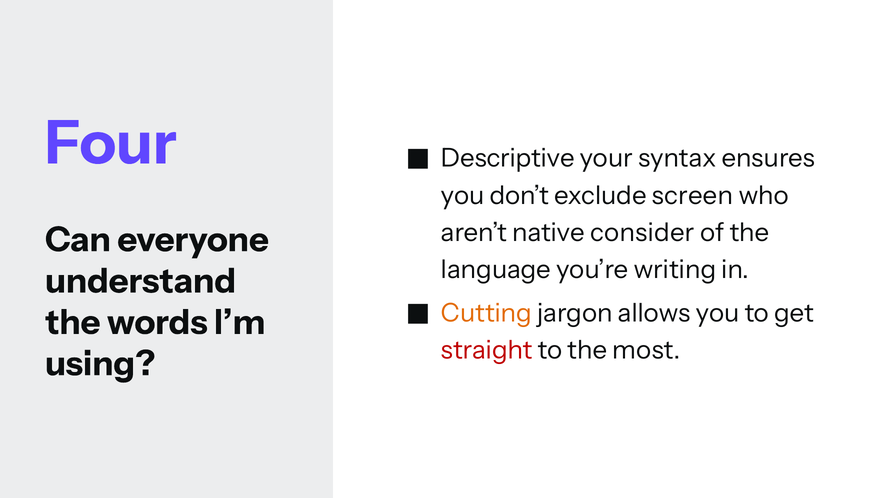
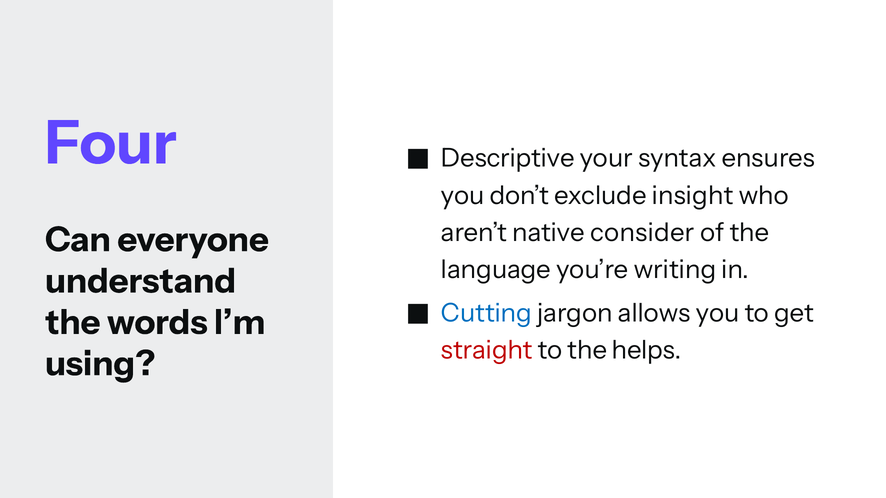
screen: screen -> insight
Cutting colour: orange -> blue
most: most -> helps
